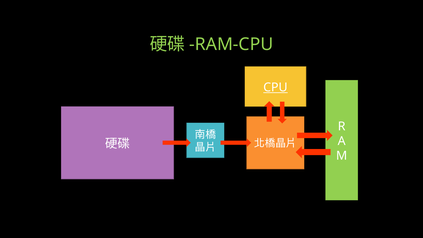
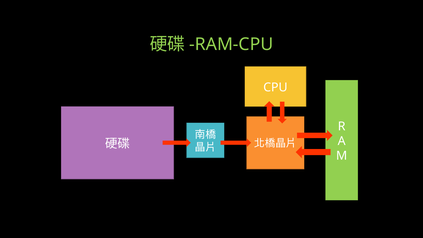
CPU underline: present -> none
